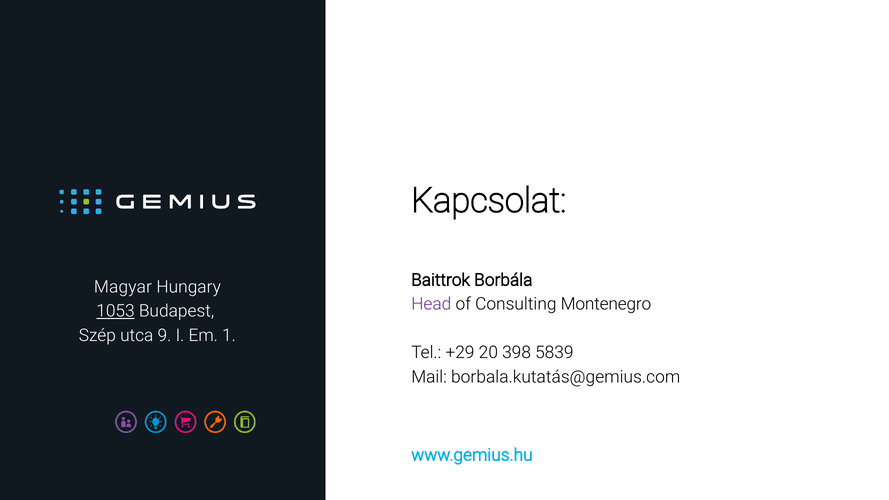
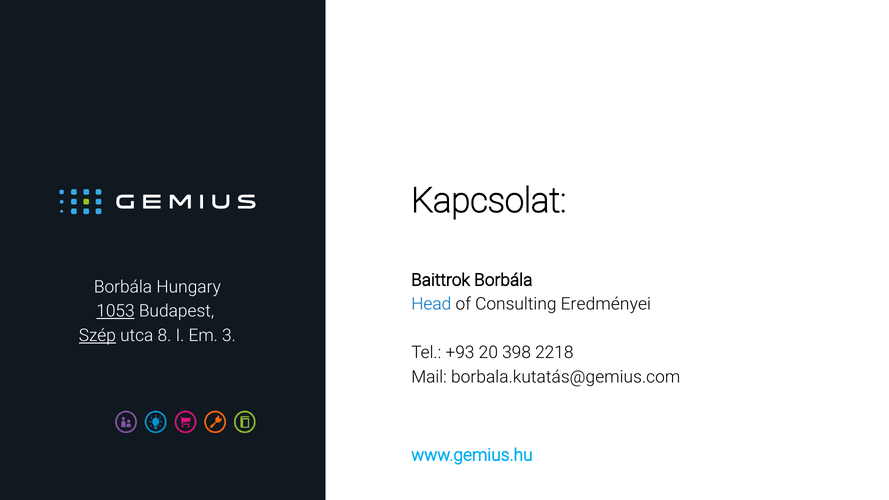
Magyar at (123, 287): Magyar -> Borbála
Head colour: purple -> blue
Montenegro: Montenegro -> Eredményei
Szép underline: none -> present
9: 9 -> 8
1: 1 -> 3
+29: +29 -> +93
5839: 5839 -> 2218
